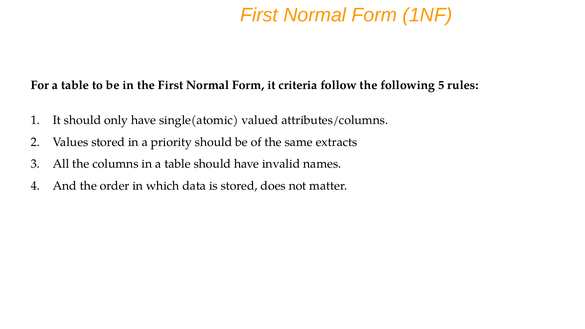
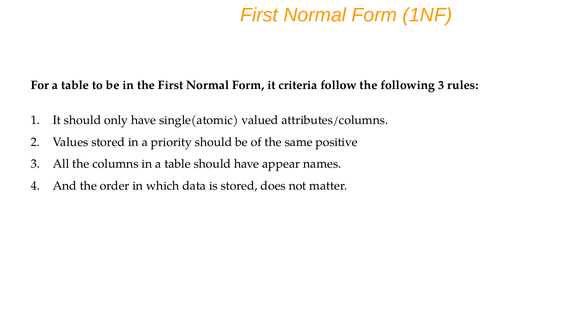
following 5: 5 -> 3
extracts: extracts -> positive
invalid: invalid -> appear
